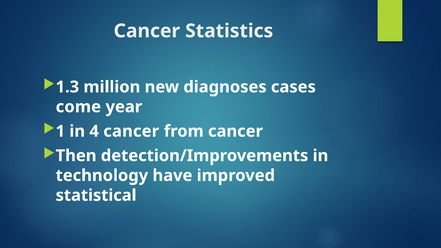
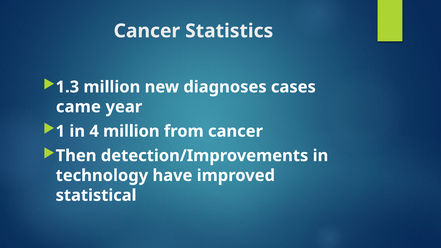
come: come -> came
4 cancer: cancer -> million
